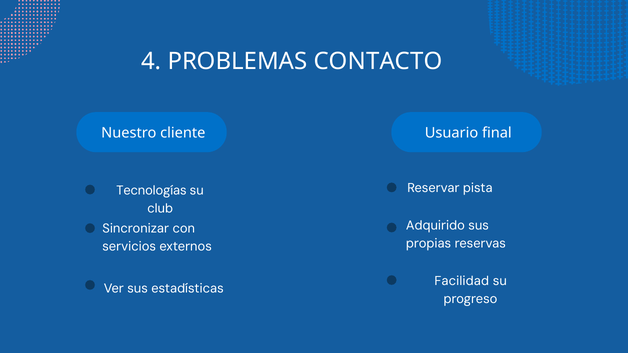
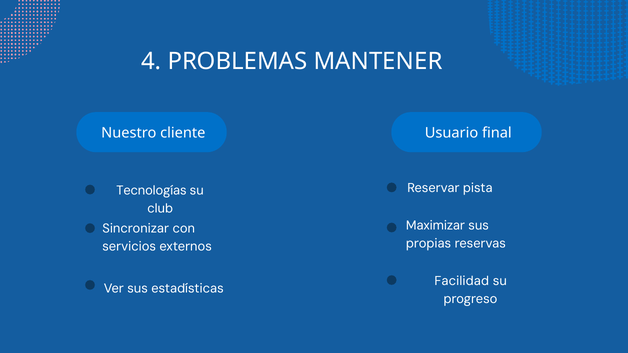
CONTACTO: CONTACTO -> MANTENER
Adquirido: Adquirido -> Maximizar
